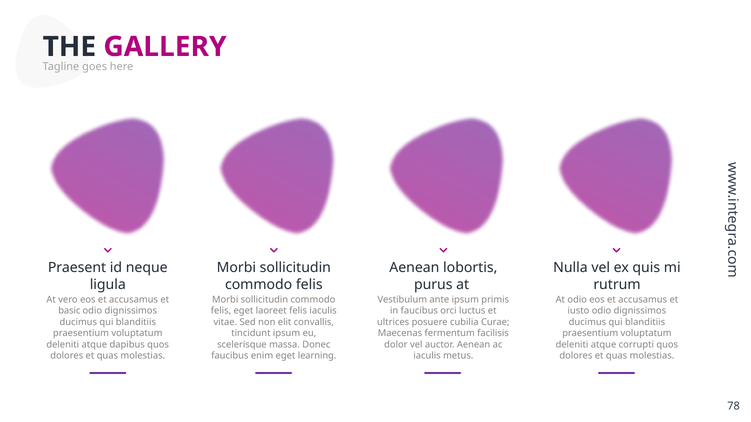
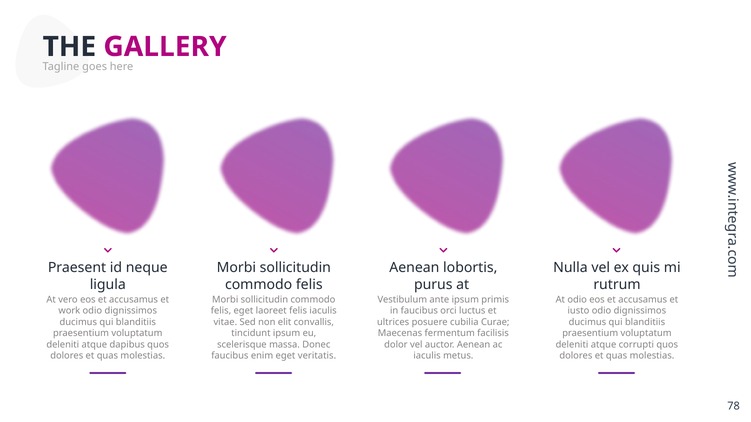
basic: basic -> work
learning: learning -> veritatis
